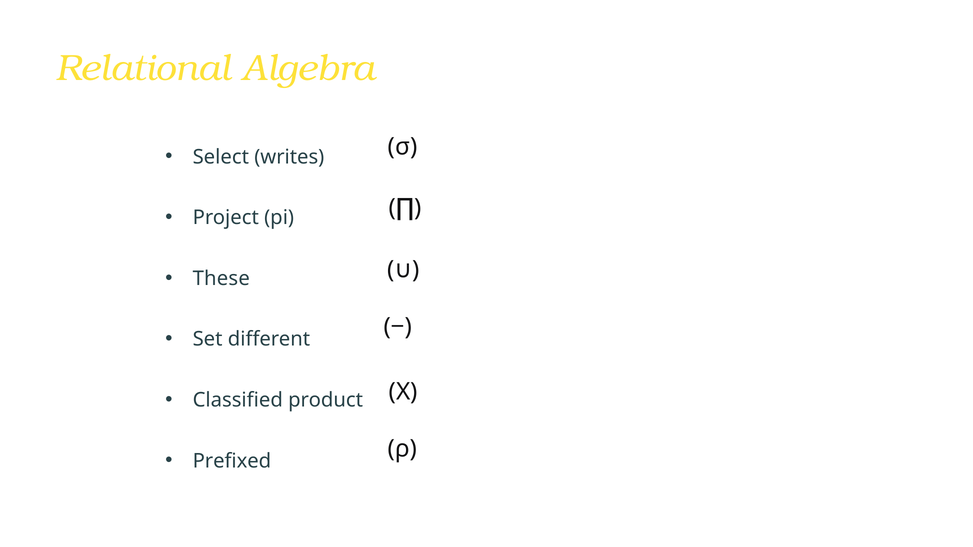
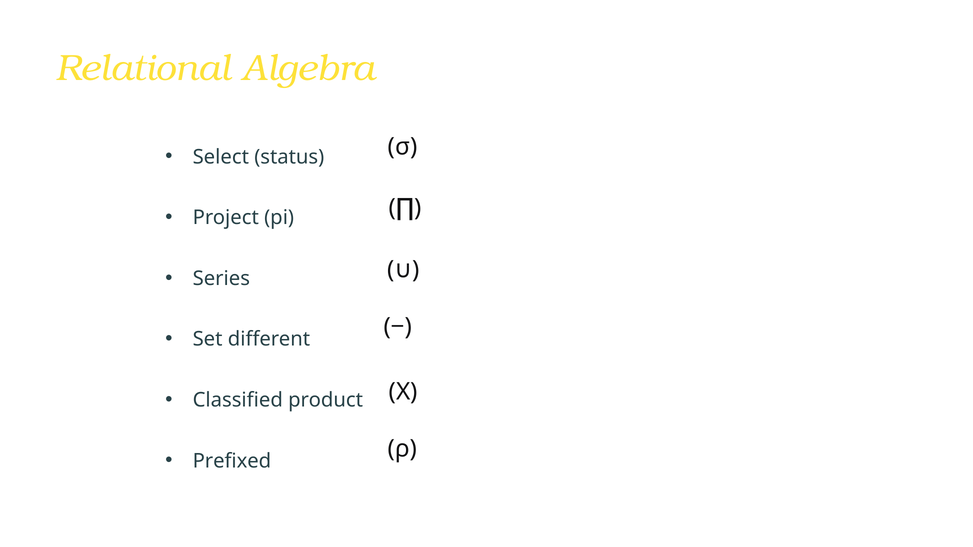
writes: writes -> status
These: These -> Series
